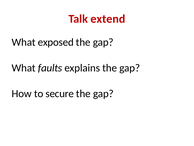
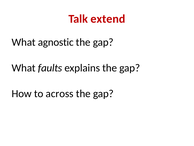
exposed: exposed -> agnostic
secure: secure -> across
